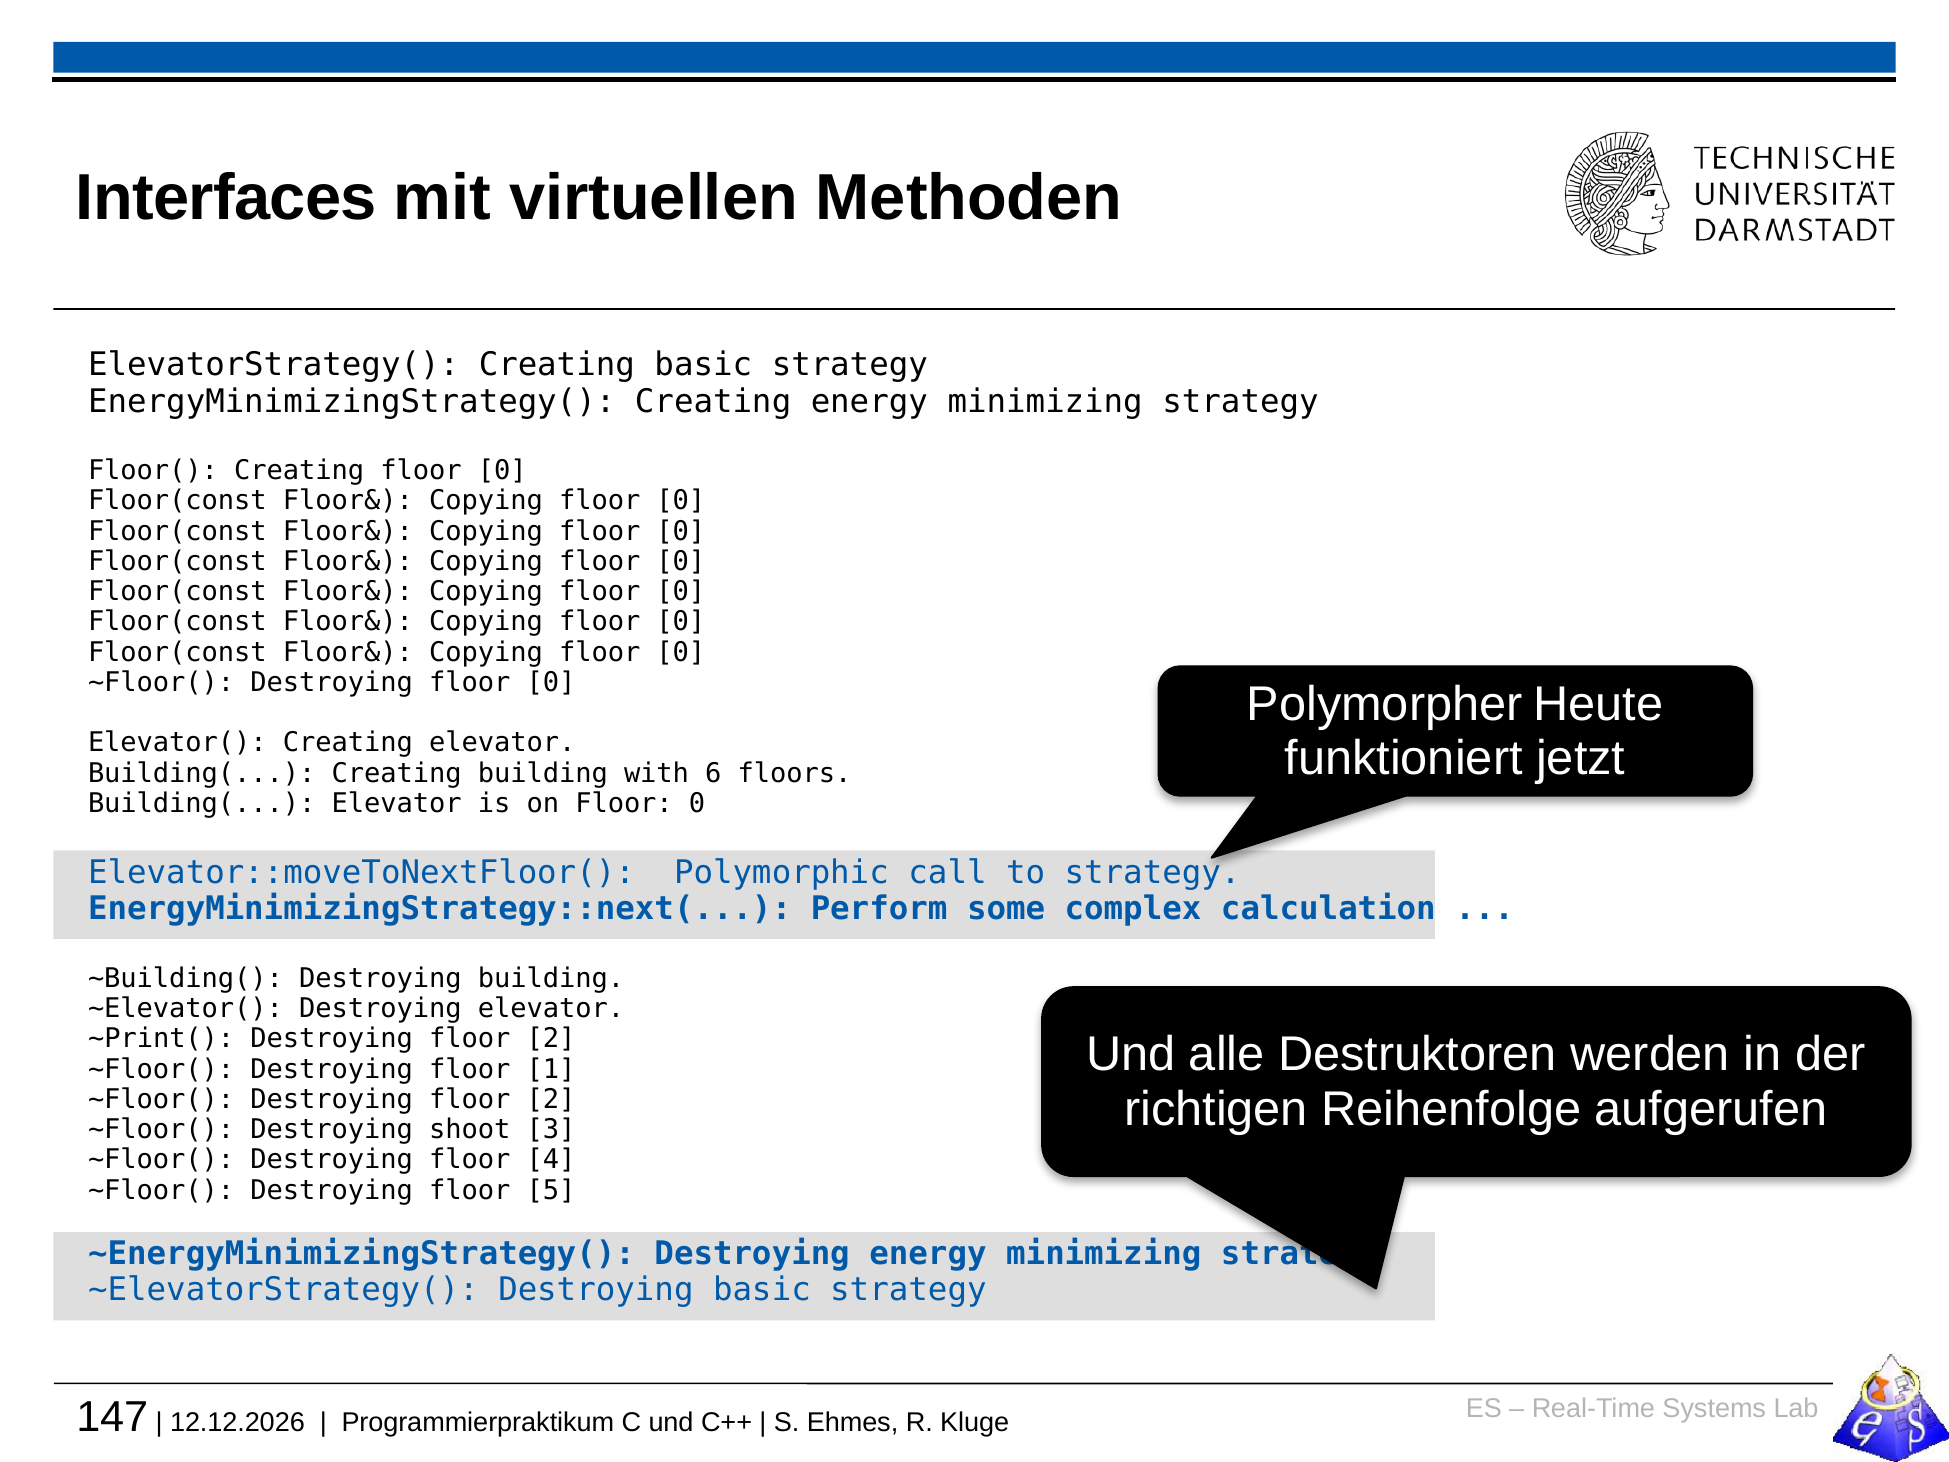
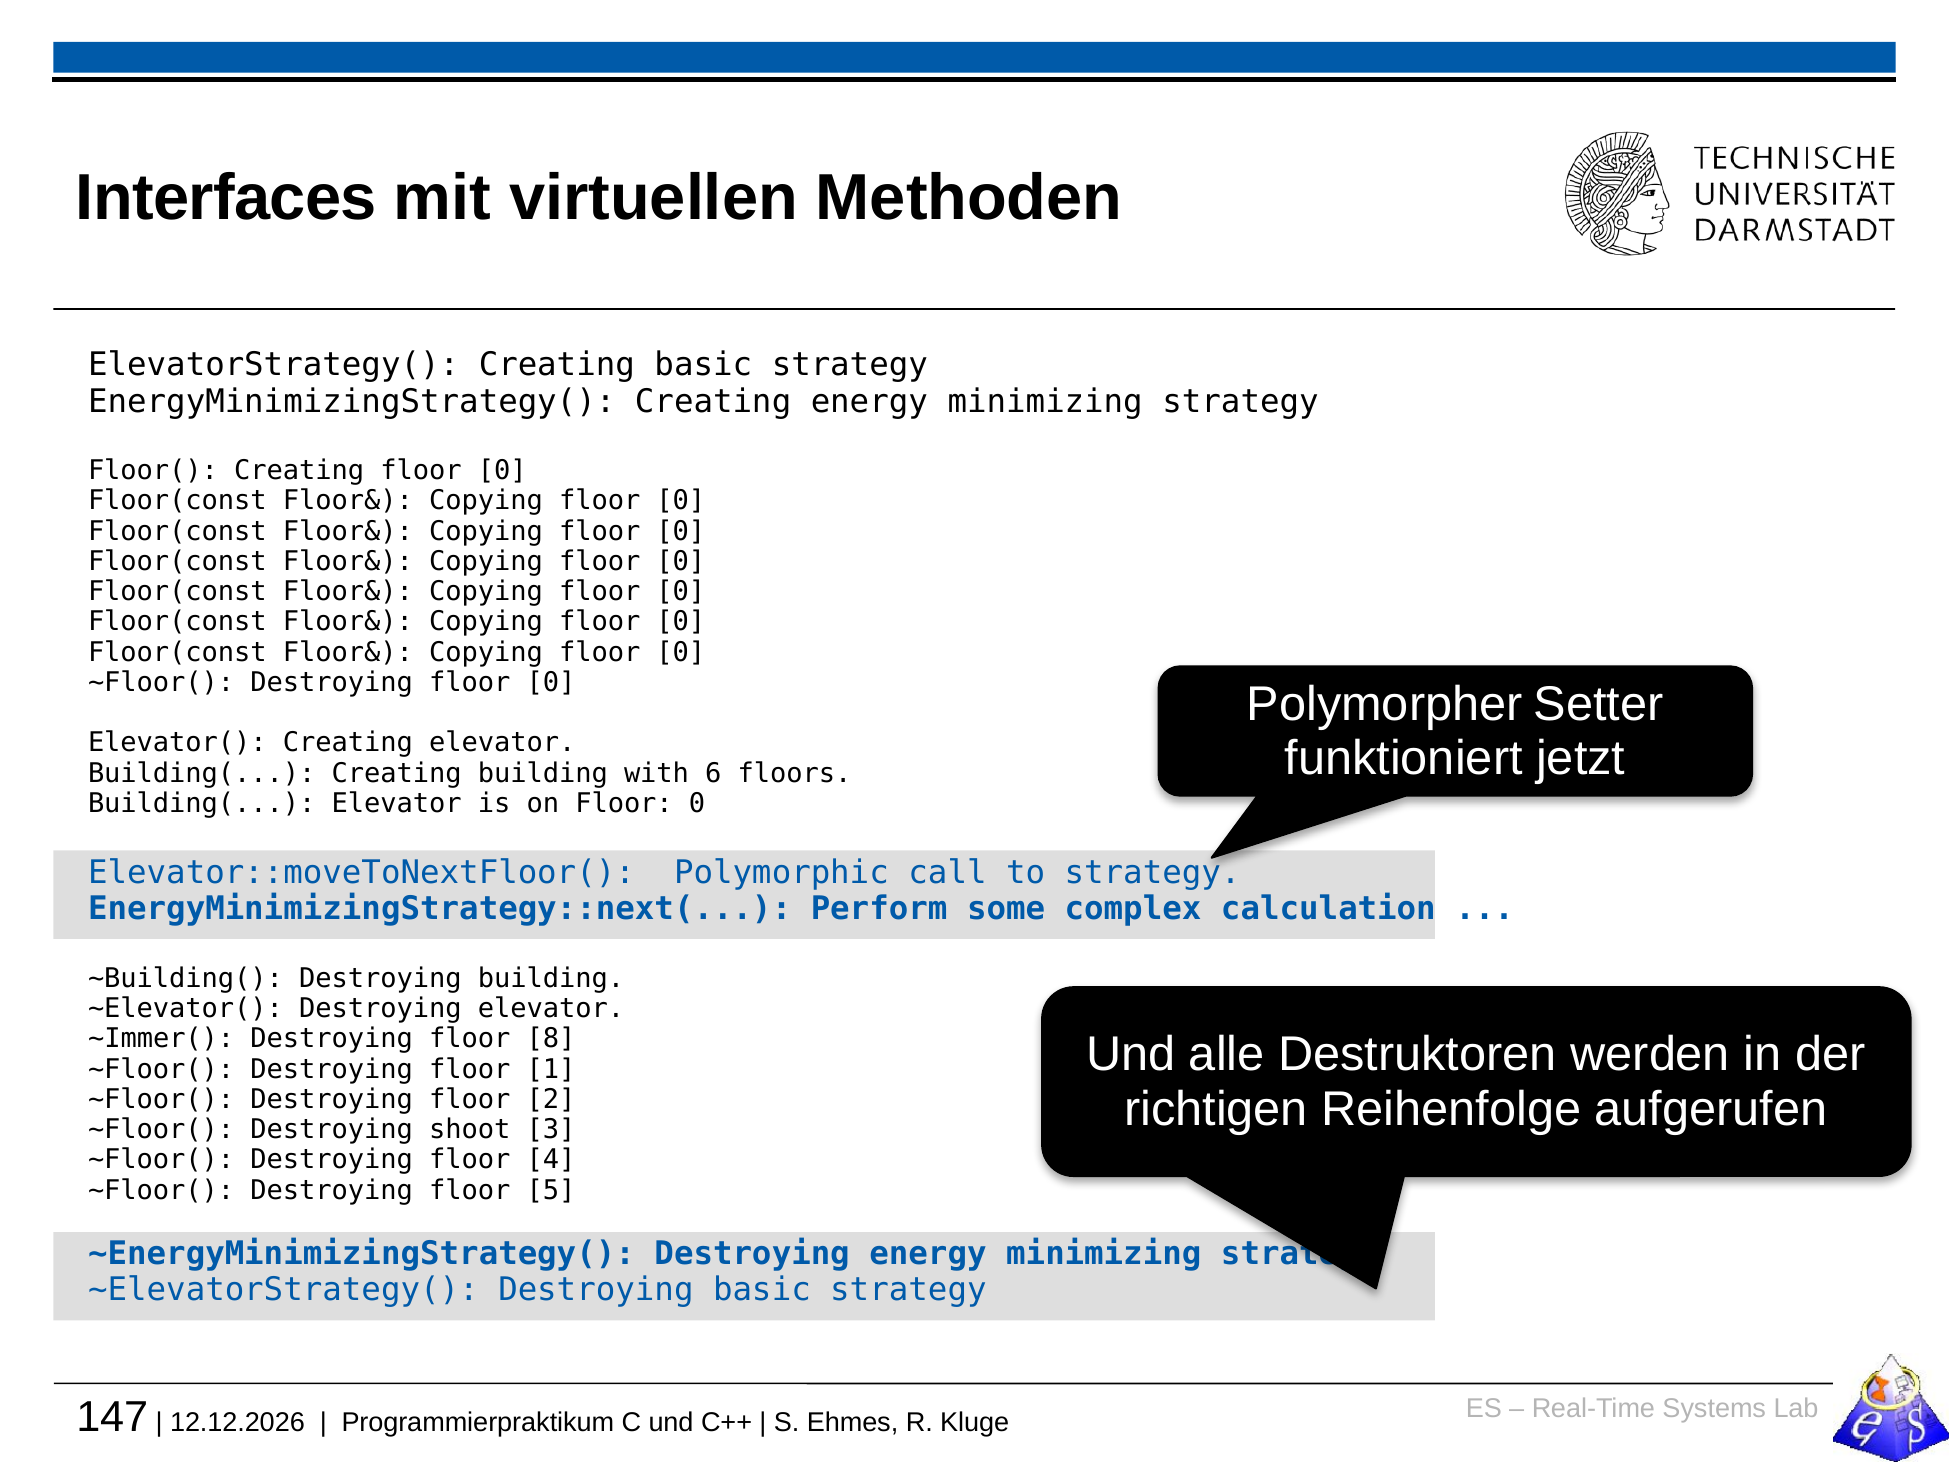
Heute: Heute -> Setter
~Print(: ~Print( -> ~Immer(
2 at (551, 1039): 2 -> 8
